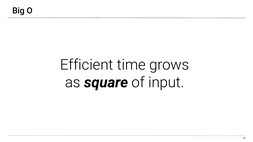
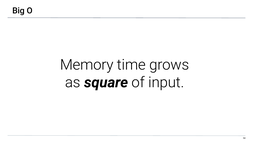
Efficient: Efficient -> Memory
